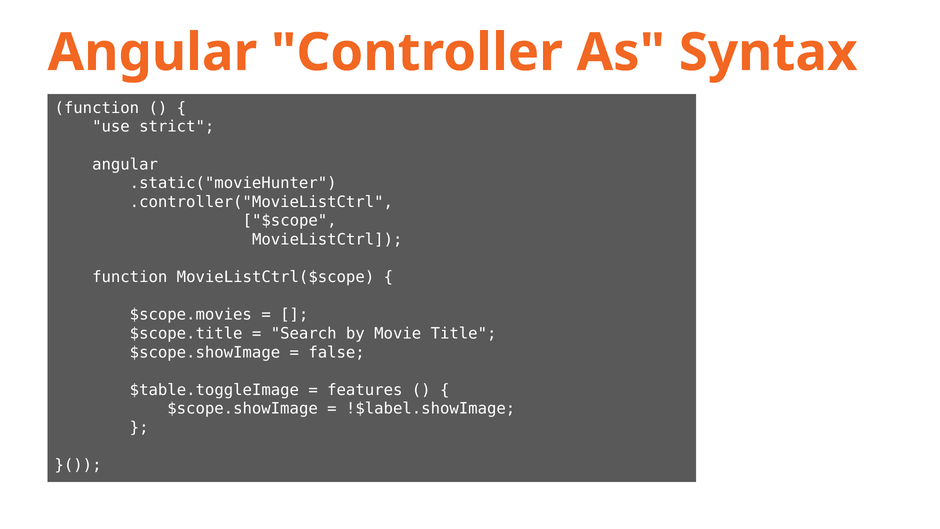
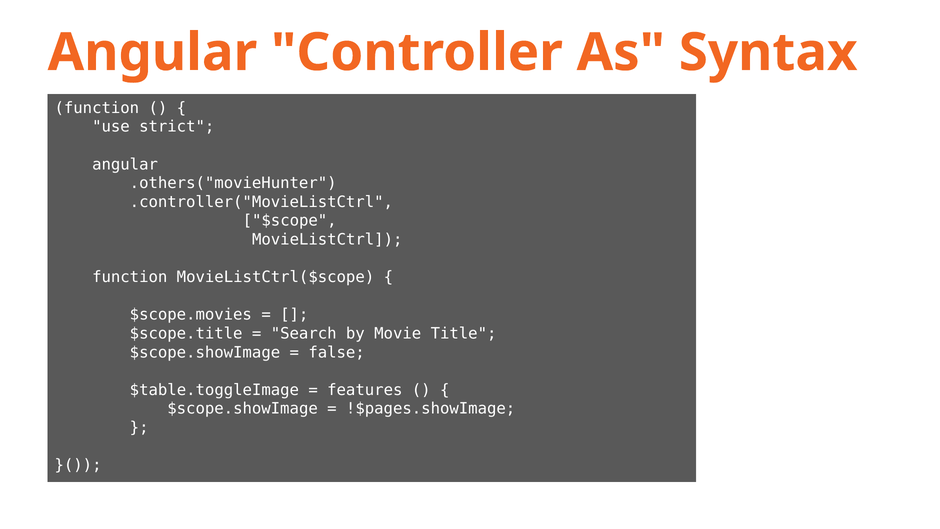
.static("movieHunter: .static("movieHunter -> .others("movieHunter
!$label.showImage: !$label.showImage -> !$pages.showImage
